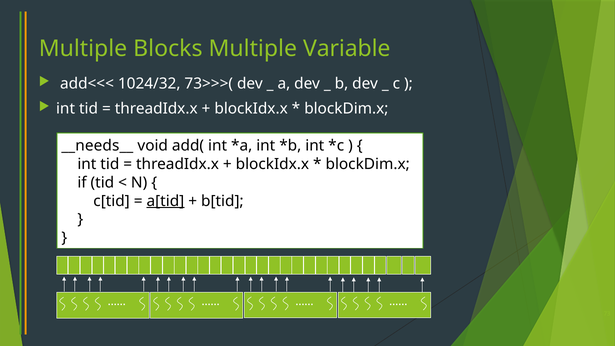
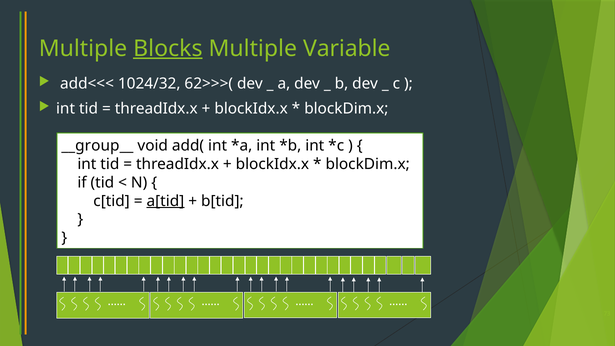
Blocks underline: none -> present
73>>>(: 73>>>( -> 62>>>(
__needs__: __needs__ -> __group__
